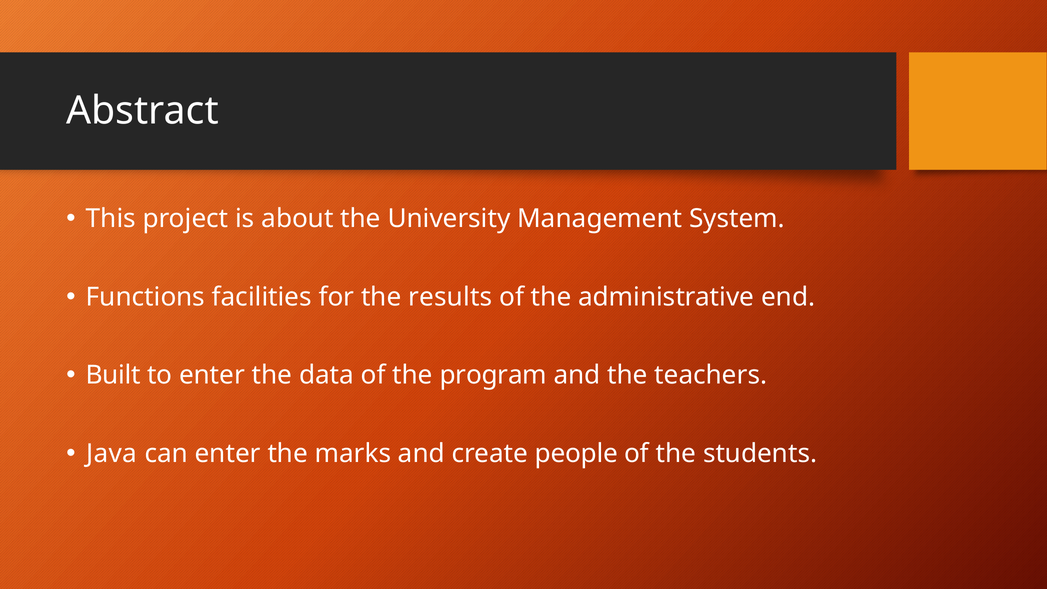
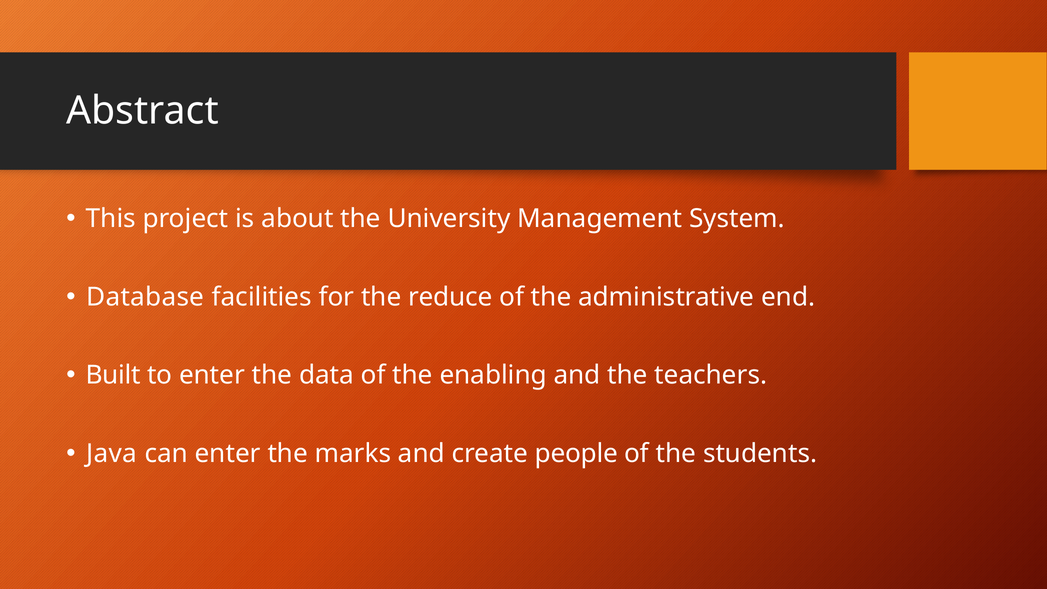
Functions: Functions -> Database
results: results -> reduce
program: program -> enabling
